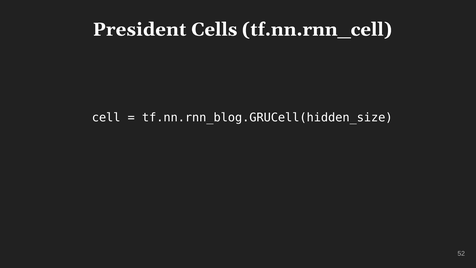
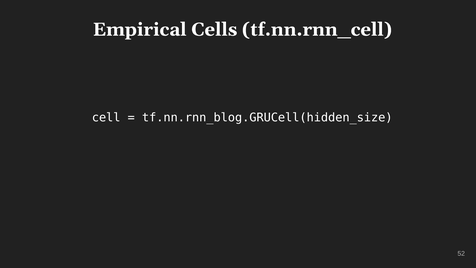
President: President -> Empirical
